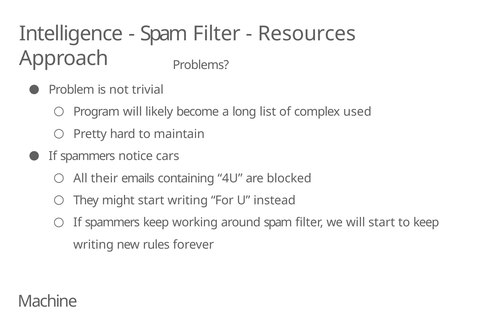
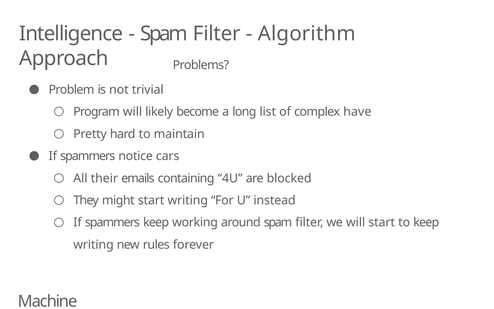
Resources: Resources -> Algorithm
used: used -> have
